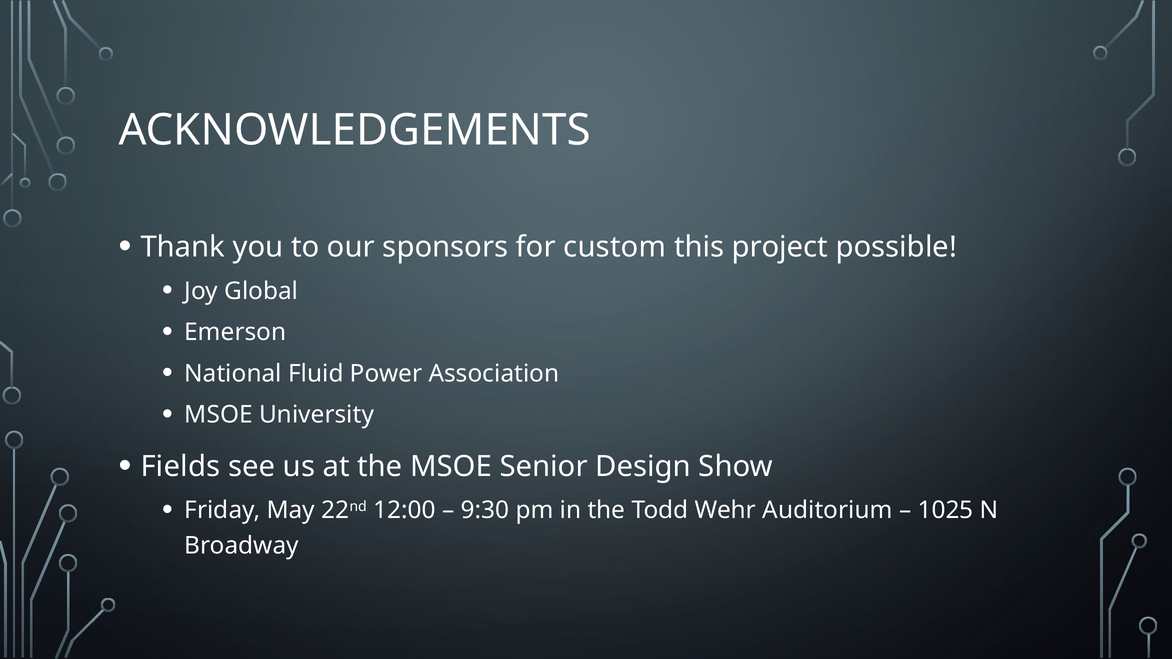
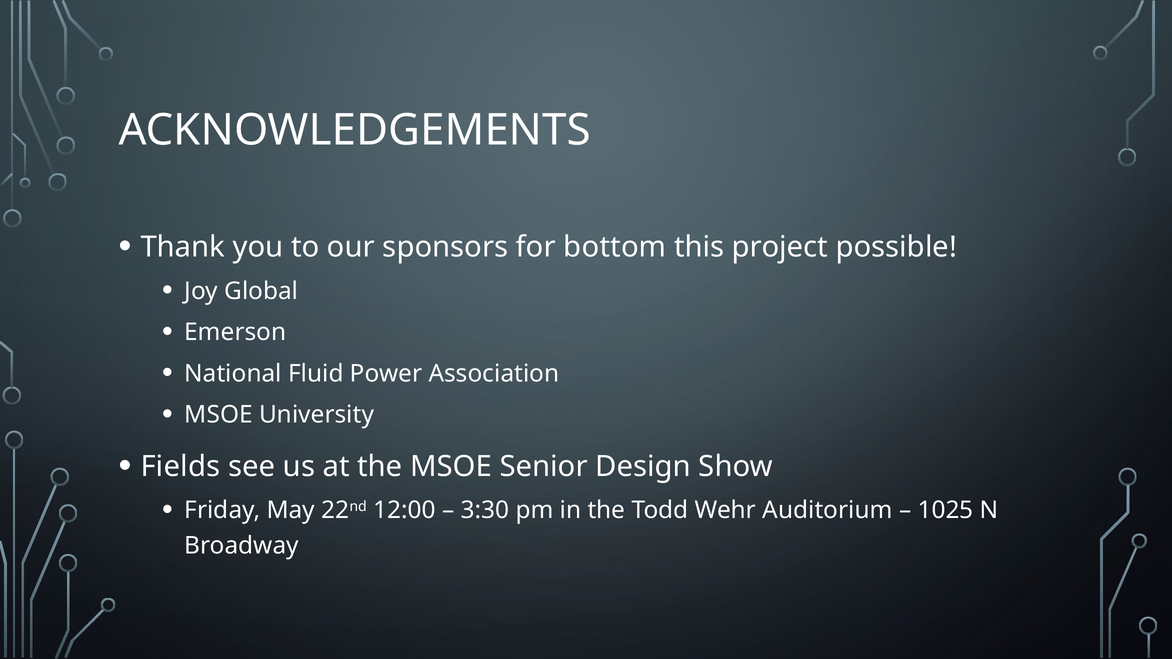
custom: custom -> bottom
9:30: 9:30 -> 3:30
